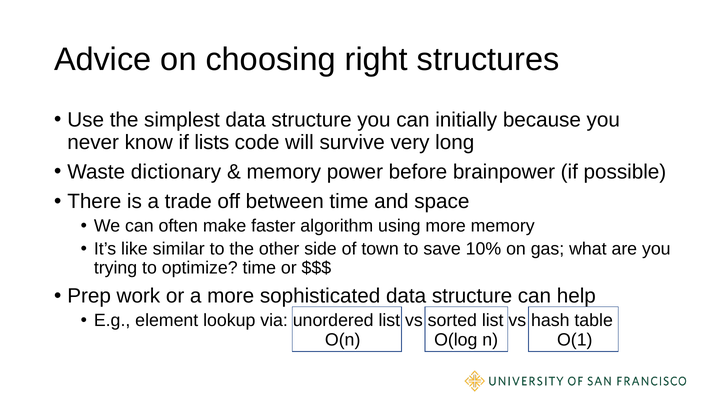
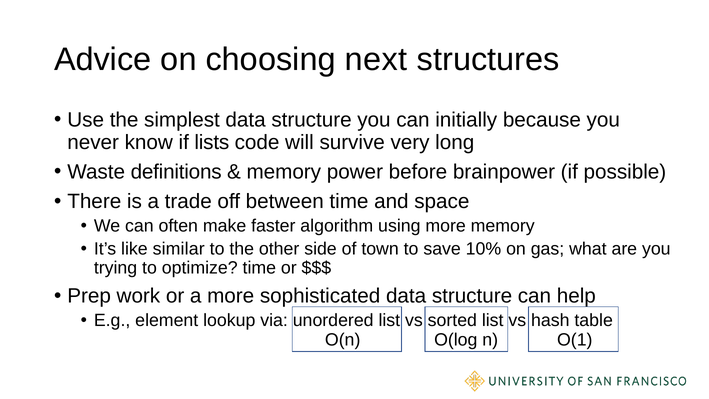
right: right -> next
dictionary: dictionary -> definitions
